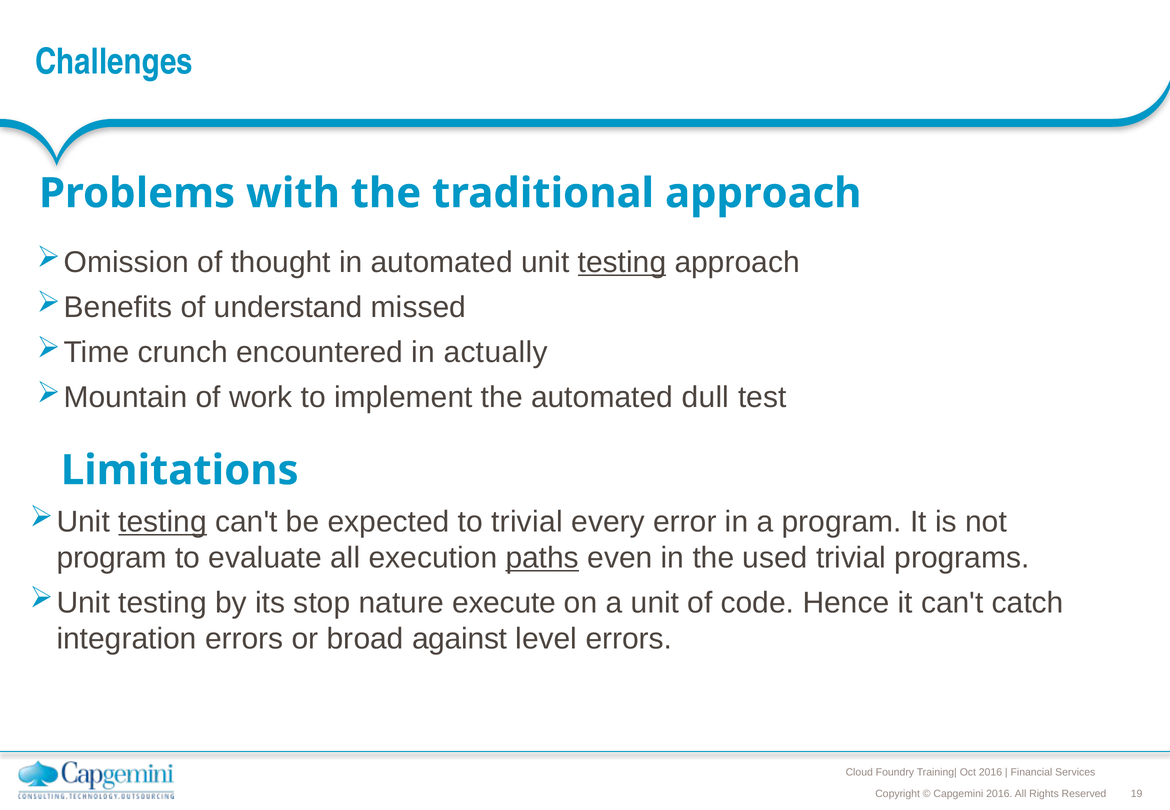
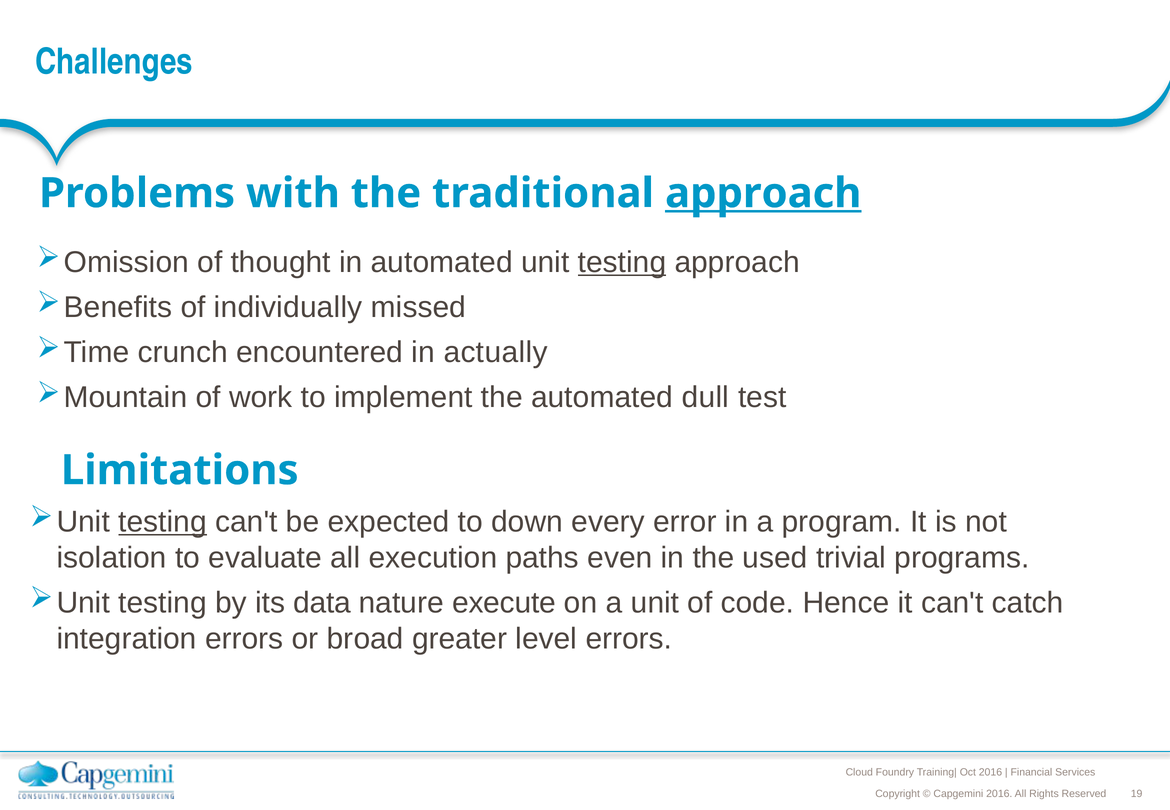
approach at (763, 193) underline: none -> present
understand: understand -> individually
to trivial: trivial -> down
program at (112, 558): program -> isolation
paths underline: present -> none
stop: stop -> data
against: against -> greater
